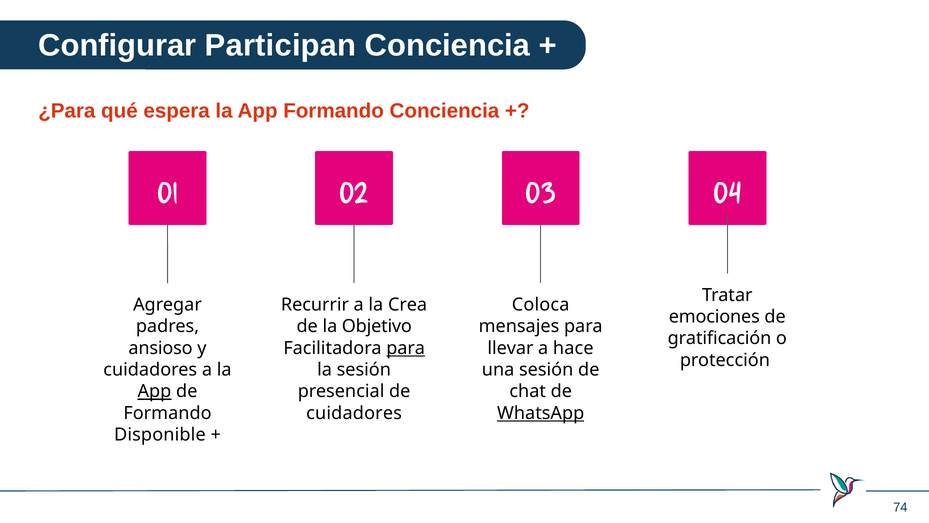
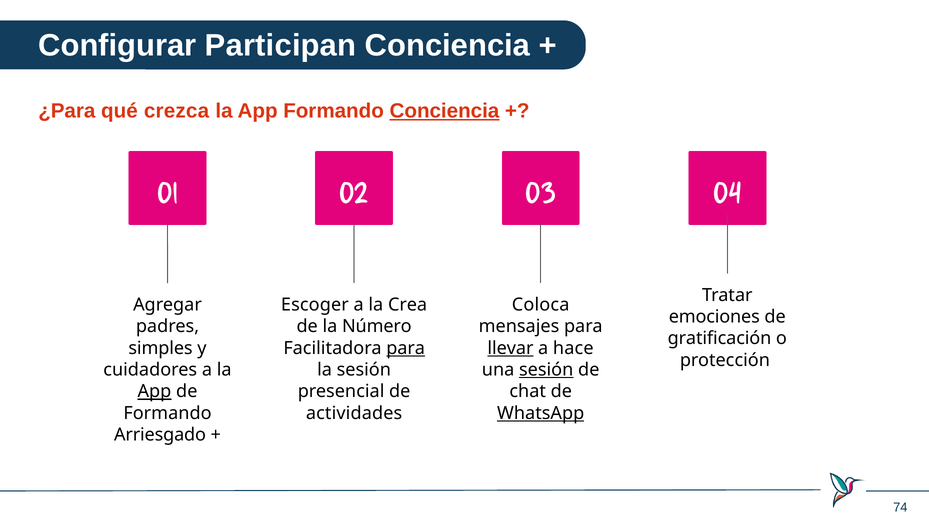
espera: espera -> crezca
Conciencia at (444, 111) underline: none -> present
Recurrir: Recurrir -> Escoger
Objetivo: Objetivo -> Número
ansioso: ansioso -> simples
llevar underline: none -> present
sesión at (546, 369) underline: none -> present
cuidadores at (354, 413): cuidadores -> actividades
Disponible: Disponible -> Arriesgado
